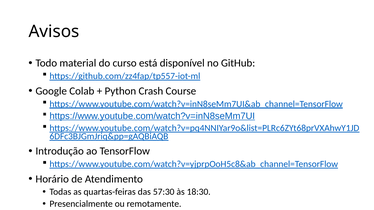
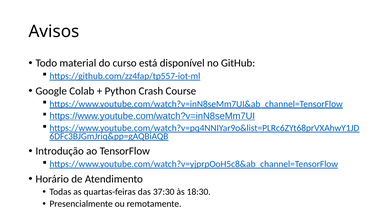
57:30: 57:30 -> 37:30
